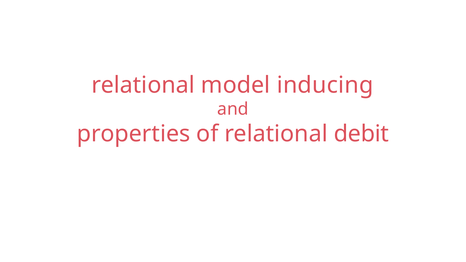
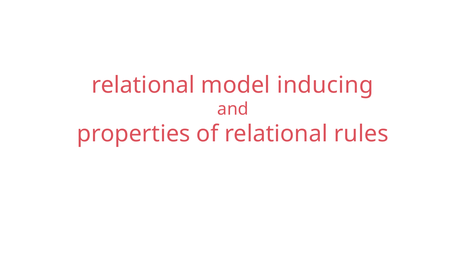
debit: debit -> rules
